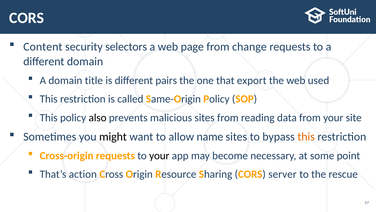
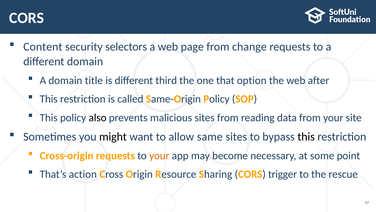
pairs: pairs -> third
export: export -> option
used: used -> after
name: name -> same
this at (306, 136) colour: orange -> black
your at (159, 155) colour: black -> orange
server: server -> trigger
